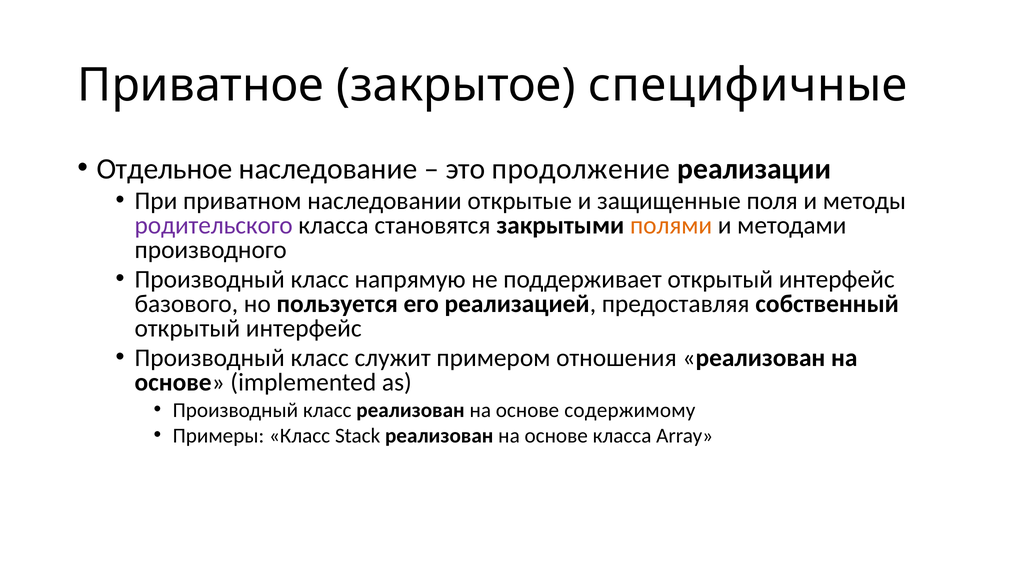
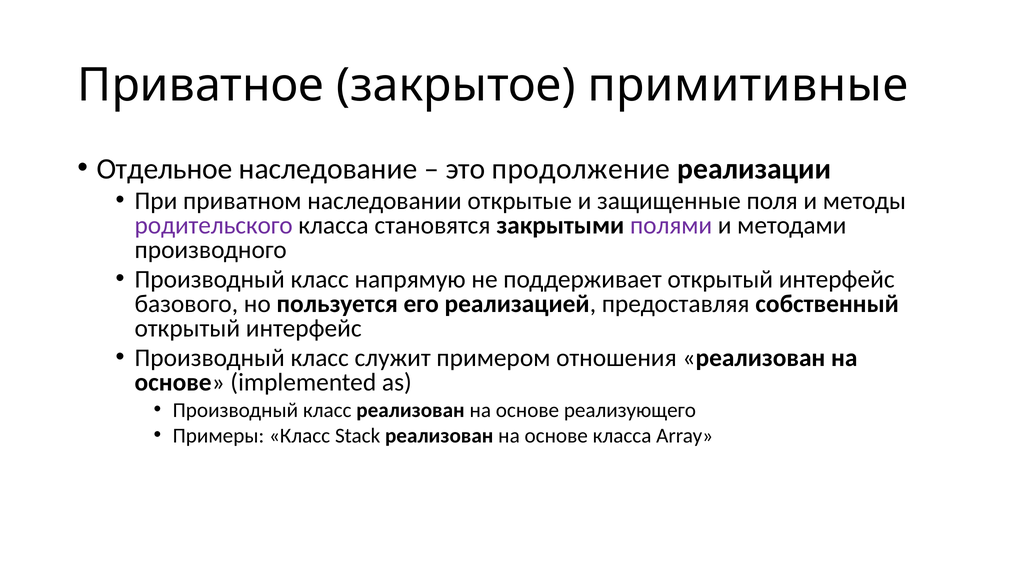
специфичные: специфичные -> примитивные
полями colour: orange -> purple
содержимому: содержимому -> реализующего
